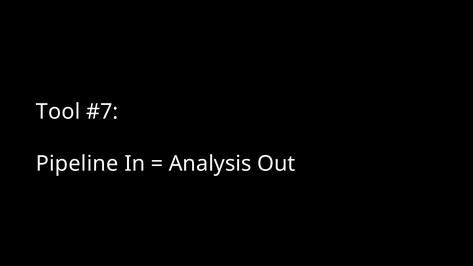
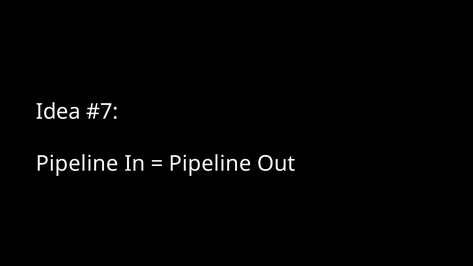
Tool: Tool -> Idea
Analysis at (210, 164): Analysis -> Pipeline
